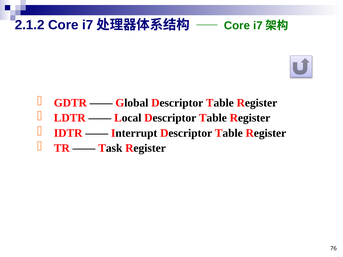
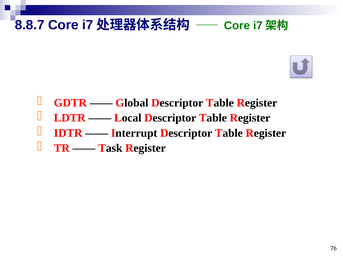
2.1.2: 2.1.2 -> 8.8.7
